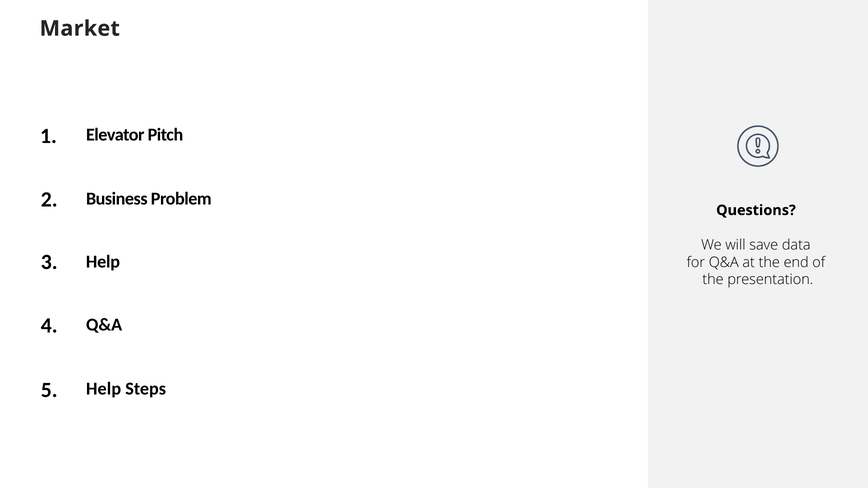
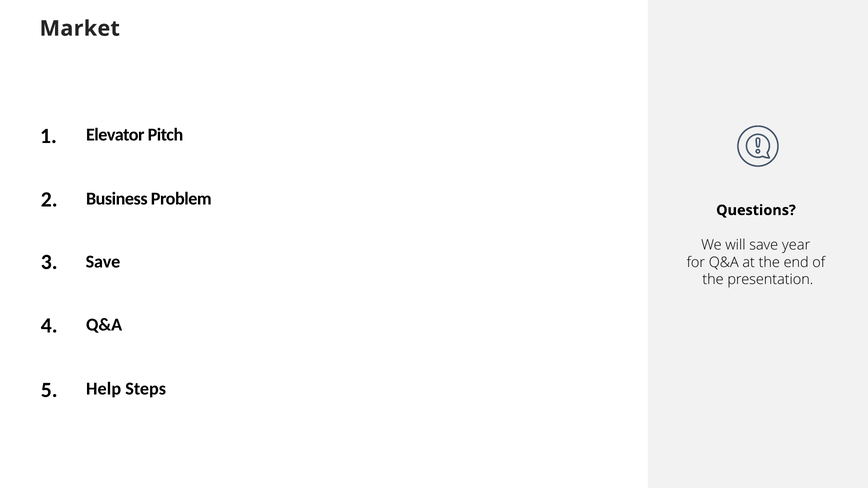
data: data -> year
3 Help: Help -> Save
